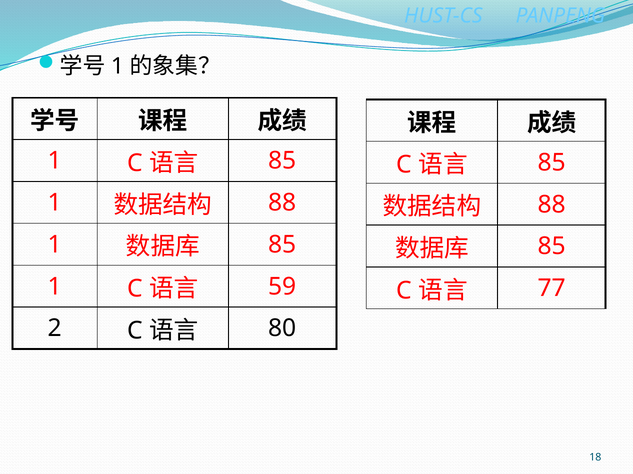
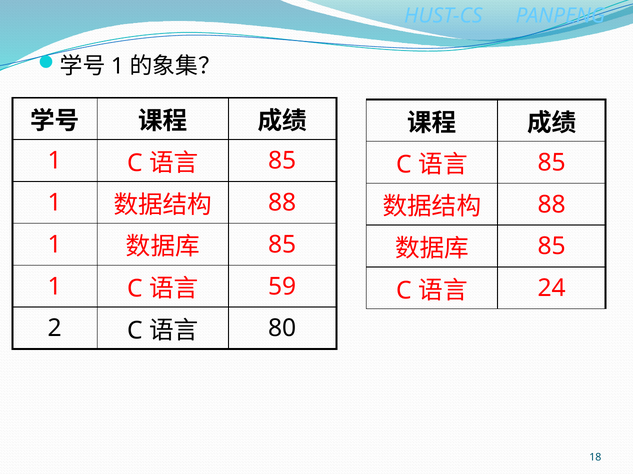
77: 77 -> 24
